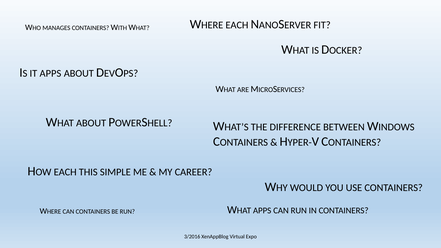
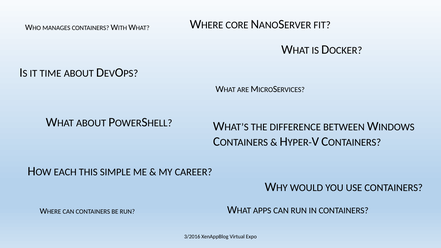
EACH at (237, 25): EACH -> CORE
IT APPS: APPS -> TIME
